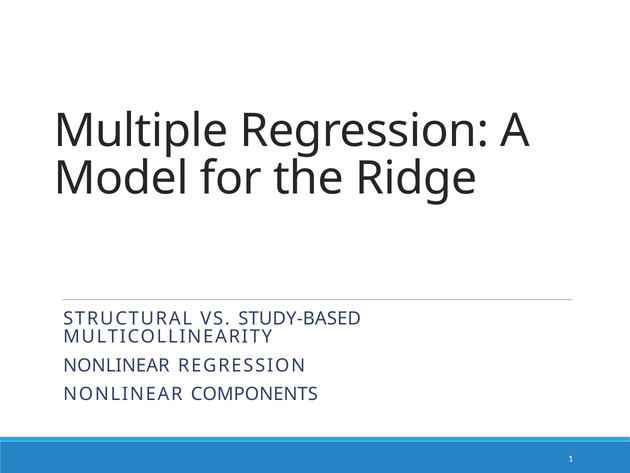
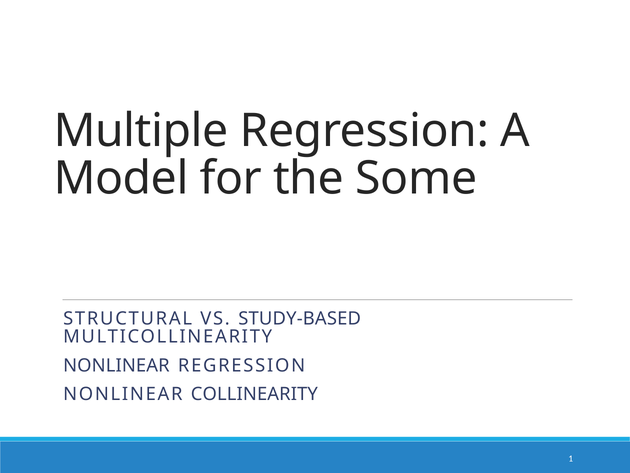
Ridge: Ridge -> Some
COMPONENTS: COMPONENTS -> COLLINEARITY
